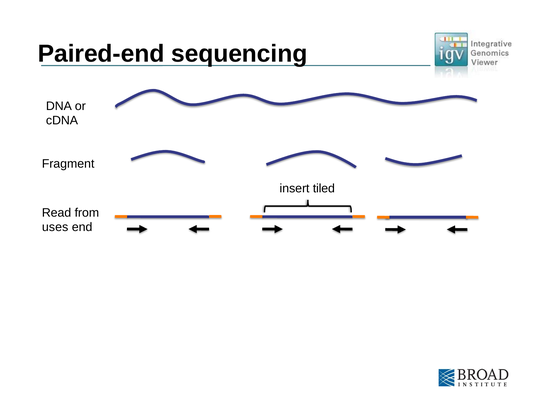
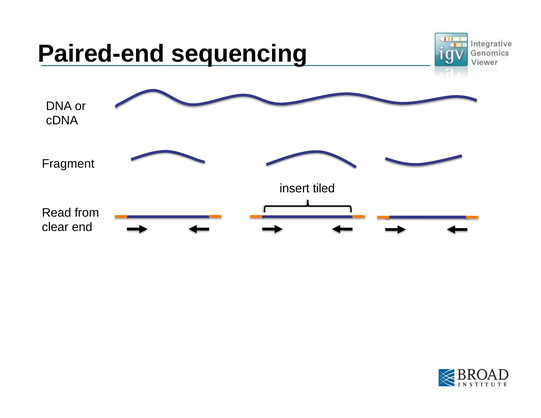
uses: uses -> clear
